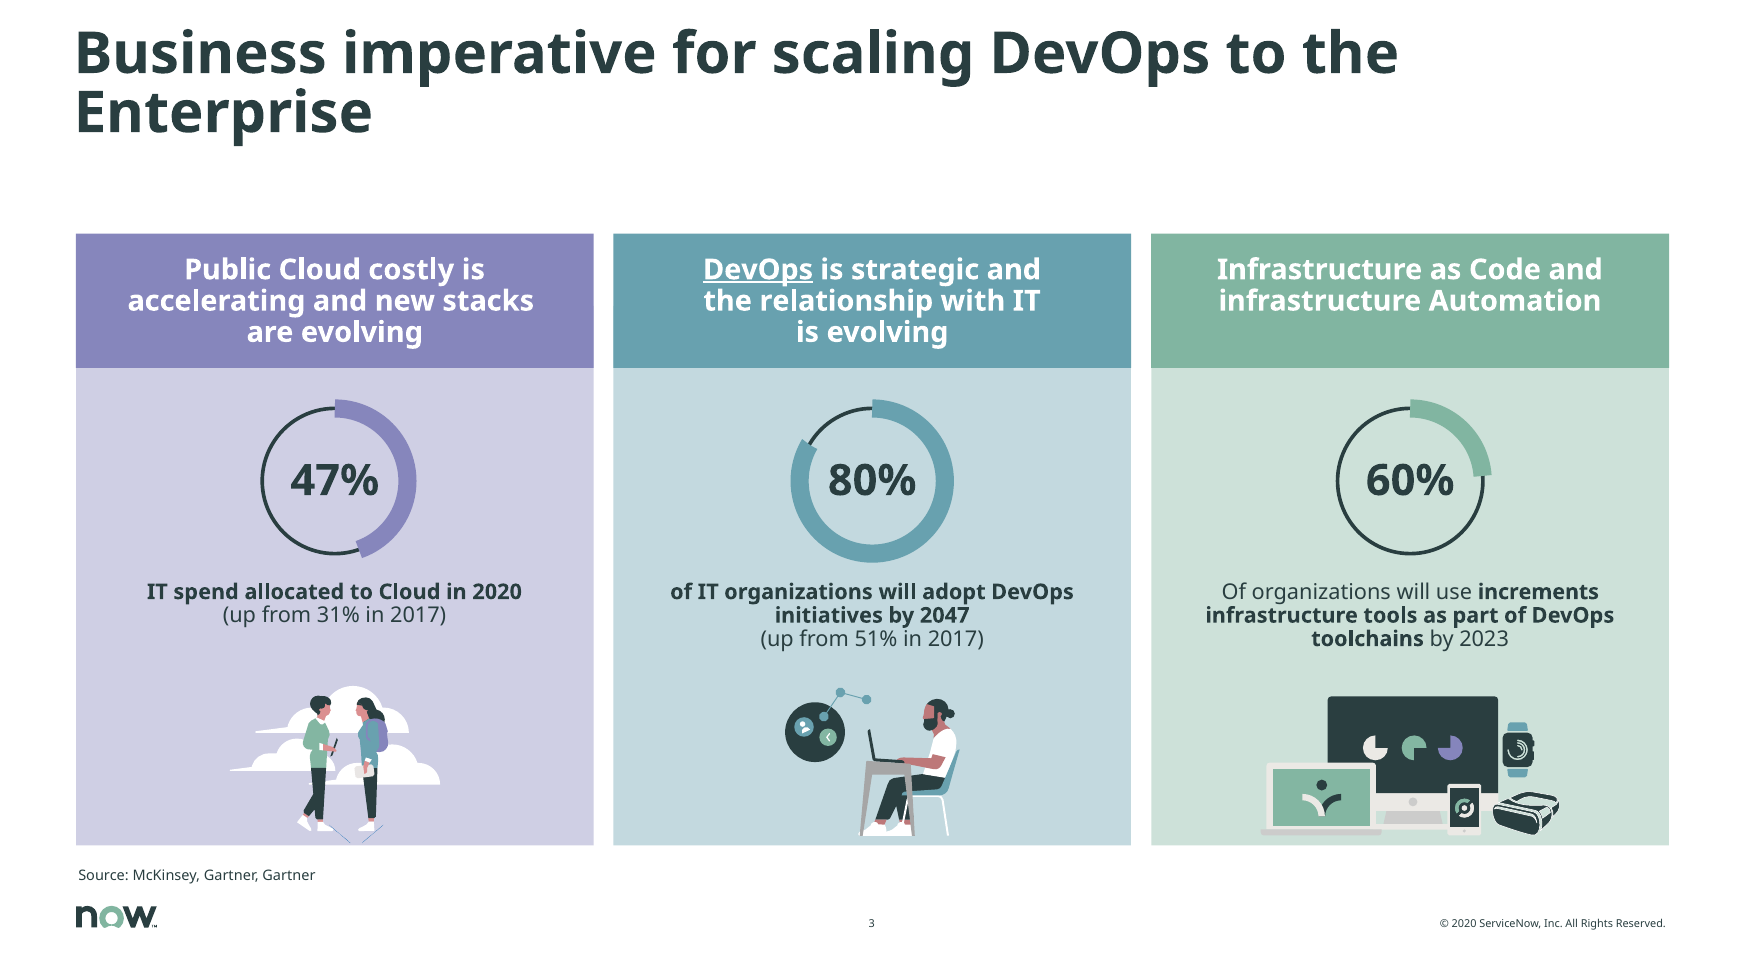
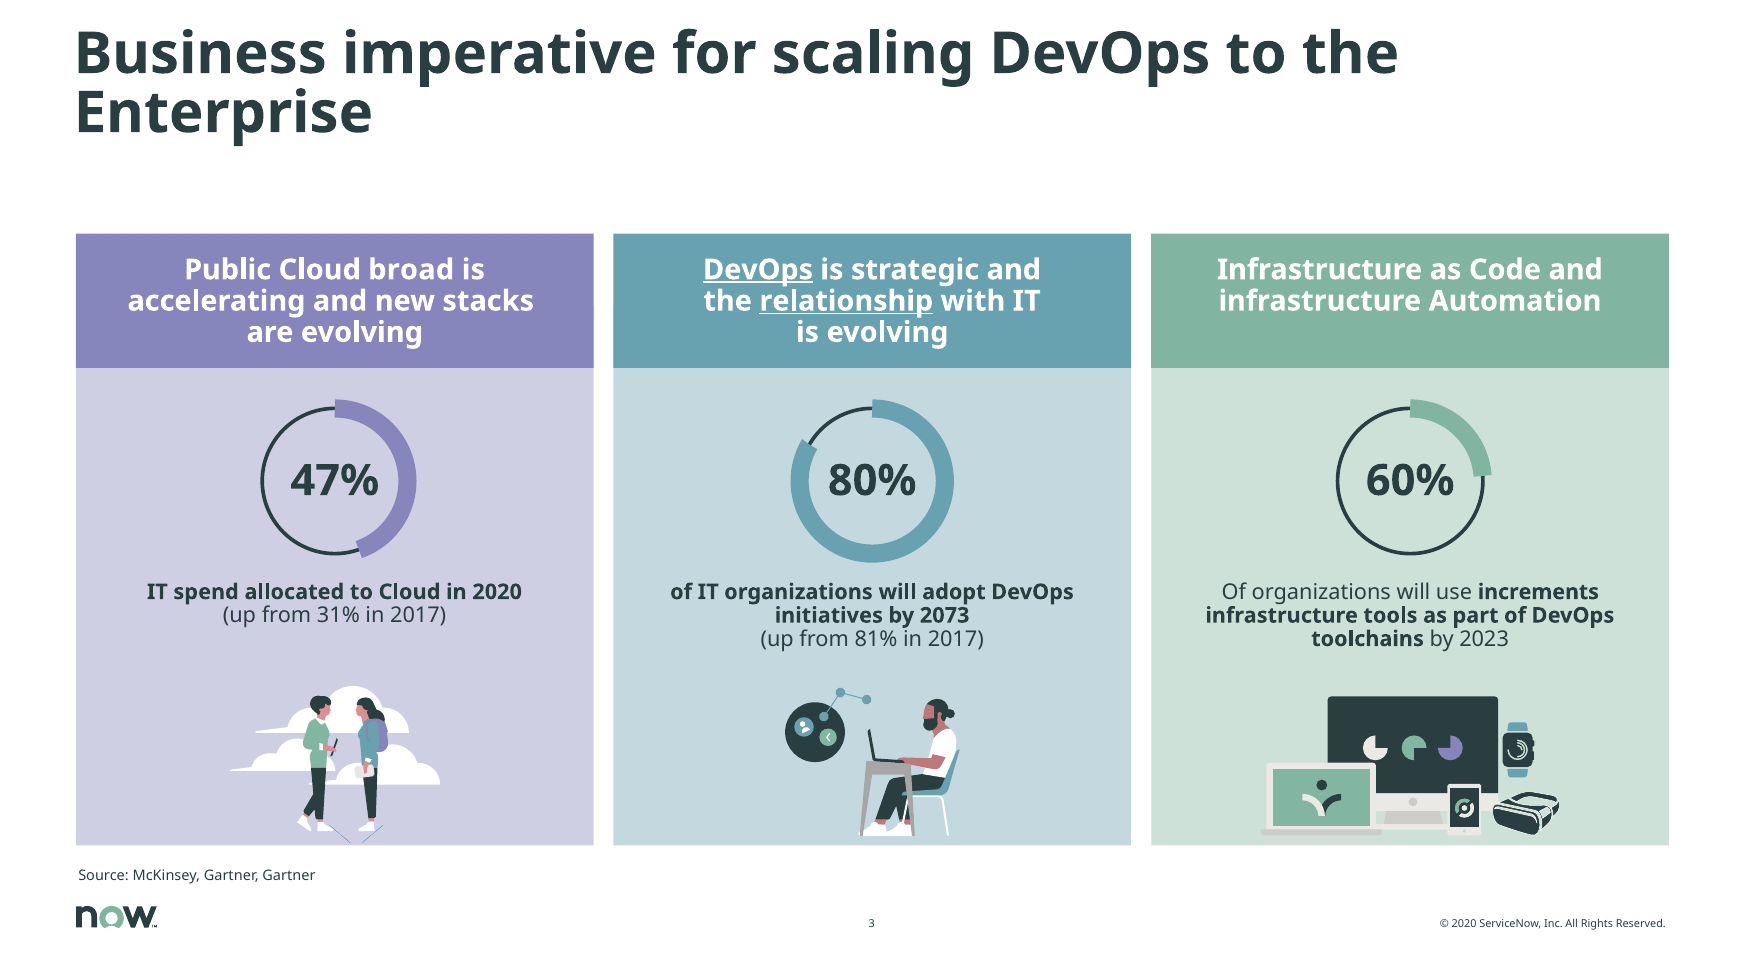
costly: costly -> broad
relationship underline: none -> present
2047: 2047 -> 2073
51%: 51% -> 81%
